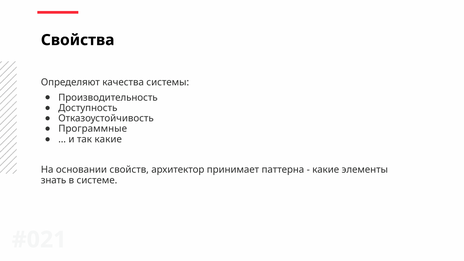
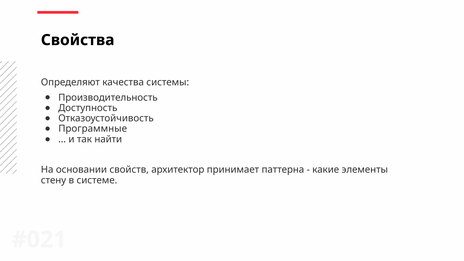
так какие: какие -> найти
знать: знать -> стену
